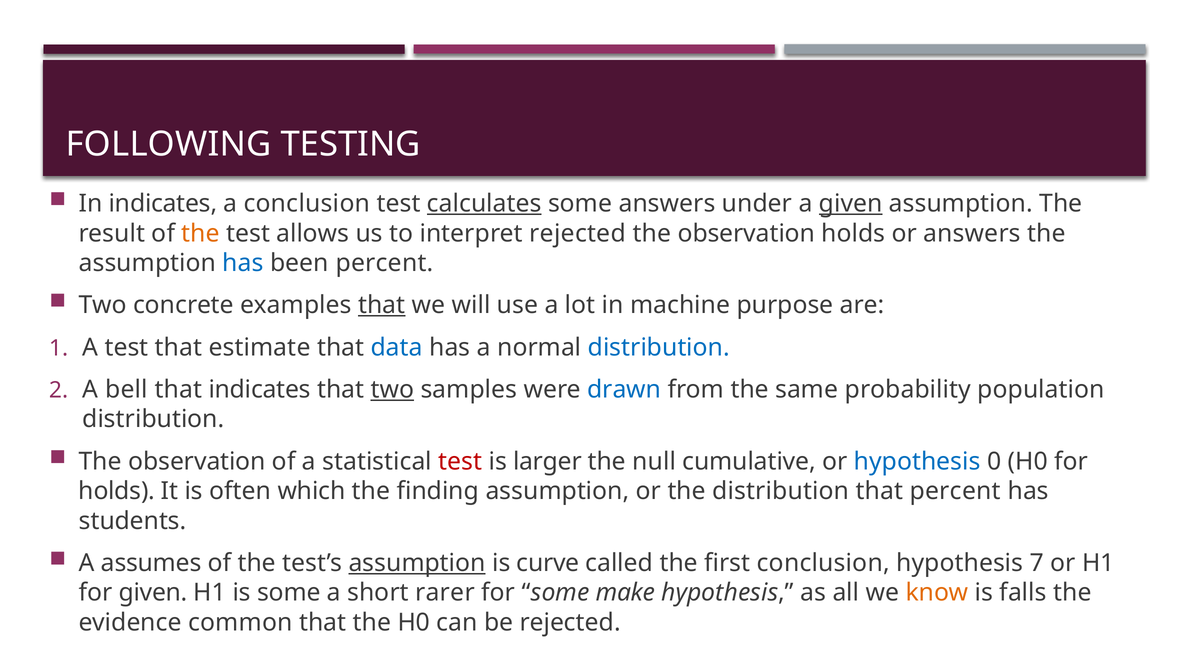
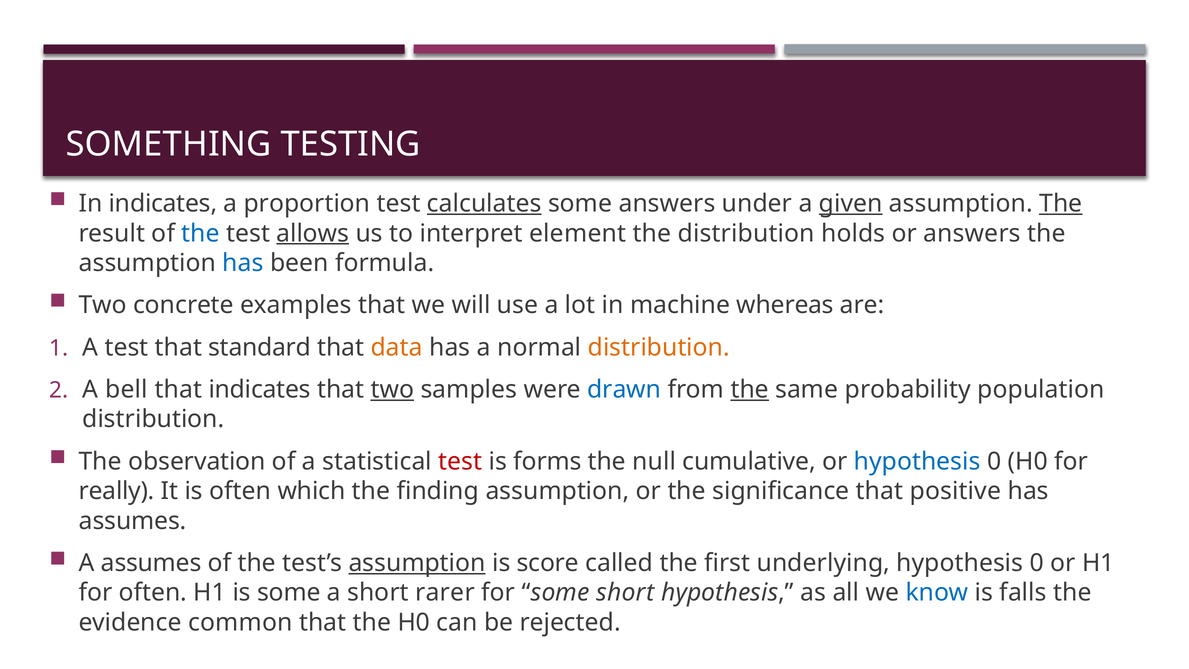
FOLLOWING: FOLLOWING -> SOMETHING
a conclusion: conclusion -> proportion
The at (1061, 204) underline: none -> present
the at (201, 233) colour: orange -> blue
allows underline: none -> present
interpret rejected: rejected -> element
observation at (746, 233): observation -> distribution
been percent: percent -> formula
that at (382, 305) underline: present -> none
purpose: purpose -> whereas
estimate: estimate -> standard
data colour: blue -> orange
distribution at (659, 347) colour: blue -> orange
the at (750, 389) underline: none -> present
larger: larger -> forms
holds at (117, 491): holds -> really
the distribution: distribution -> significance
that percent: percent -> positive
students at (133, 521): students -> assumes
curve: curve -> score
first conclusion: conclusion -> underlying
7 at (1037, 563): 7 -> 0
for given: given -> often
some make: make -> short
know colour: orange -> blue
